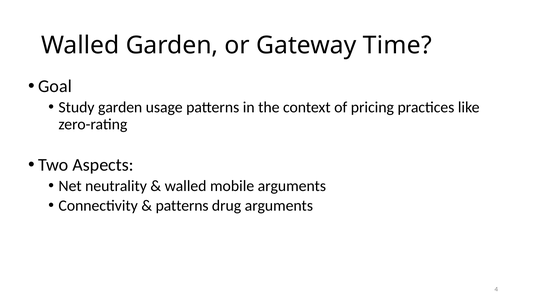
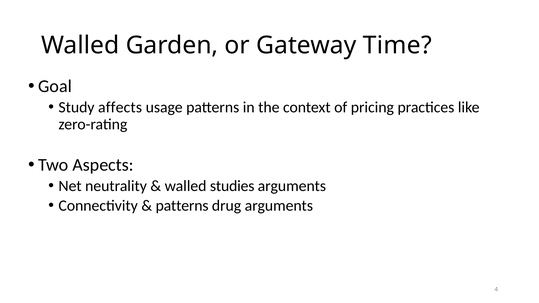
Study garden: garden -> affects
mobile: mobile -> studies
